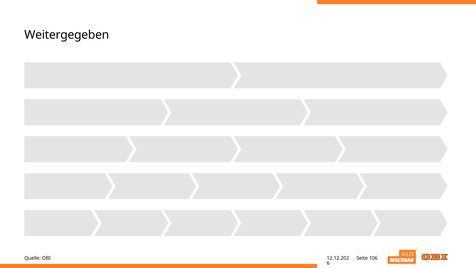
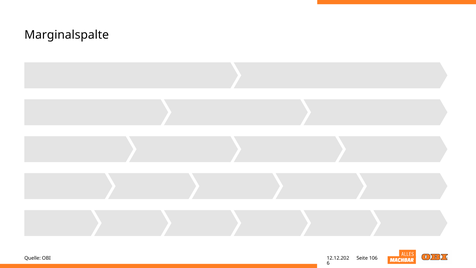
Weitergegeben: Weitergegeben -> Marginalspalte
